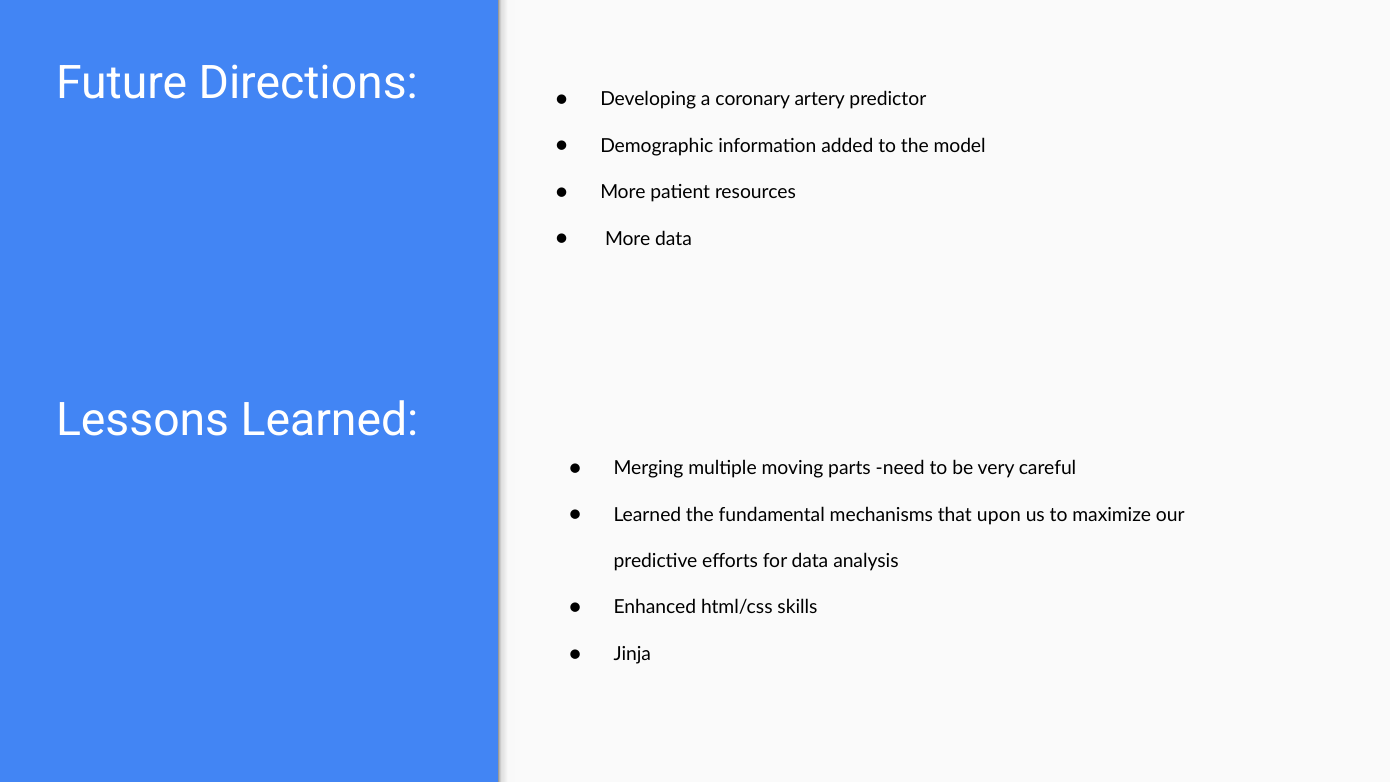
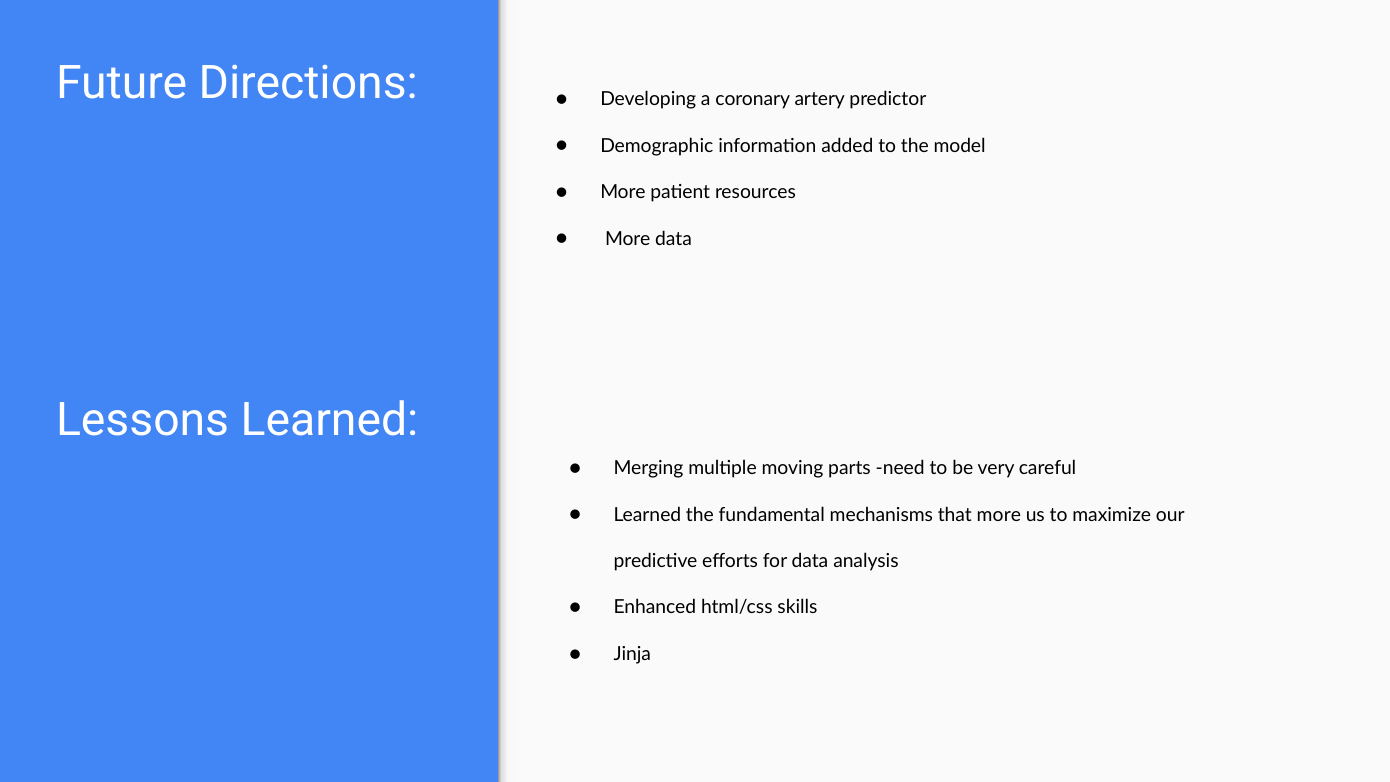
that upon: upon -> more
